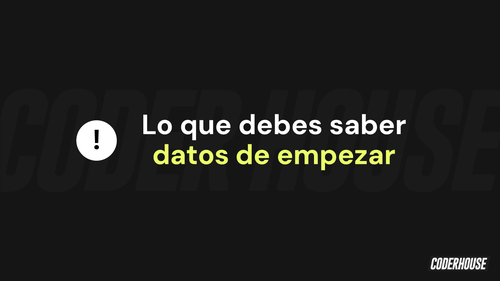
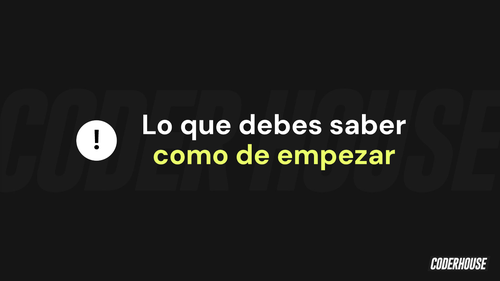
datos: datos -> como
